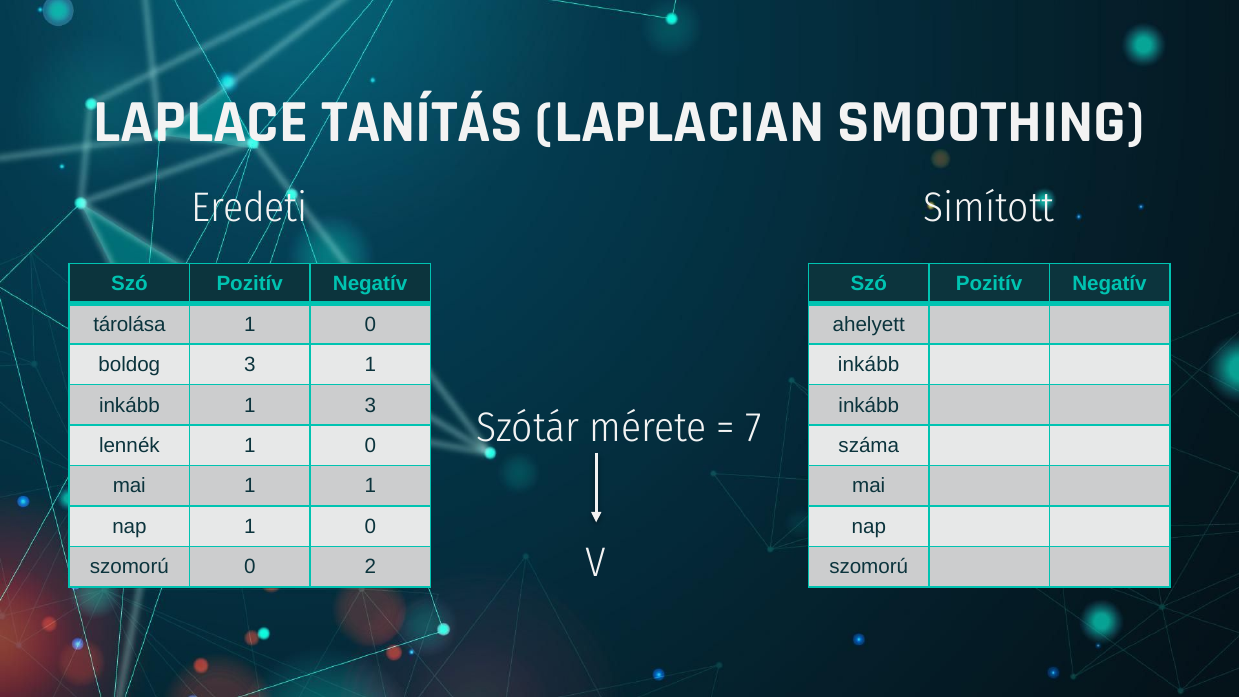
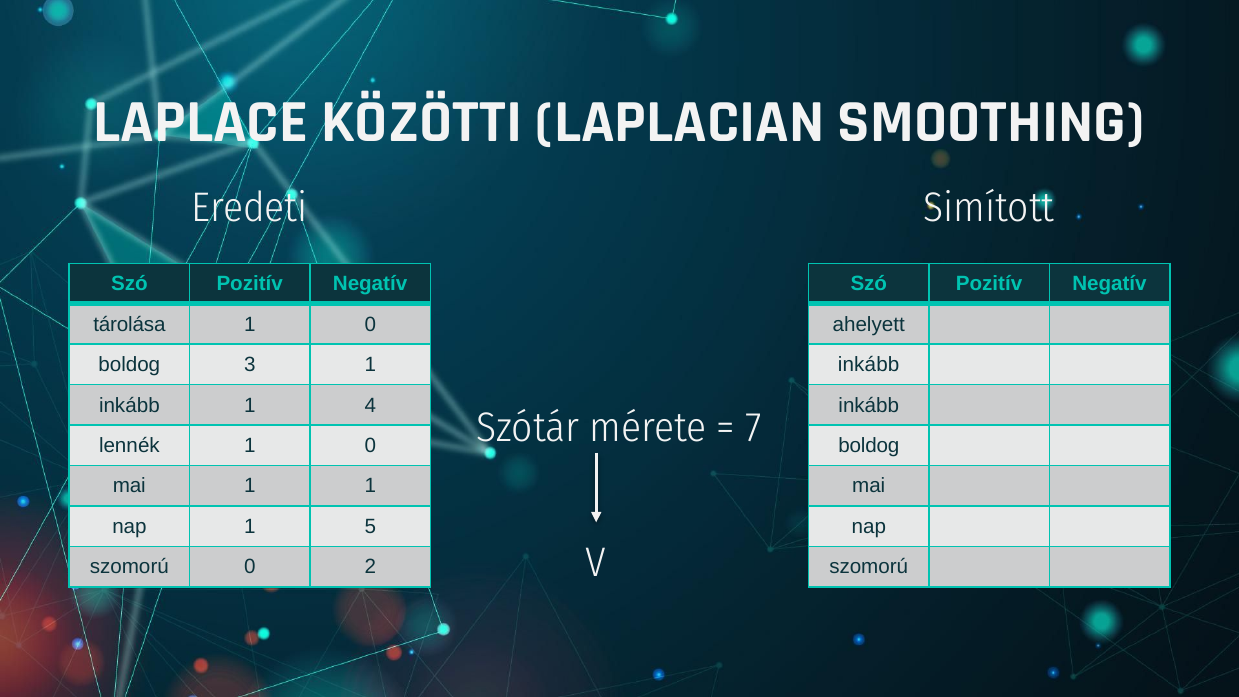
TANÍTÁS: TANÍTÁS -> KÖZÖTTI
1 3: 3 -> 4
száma at (869, 446): száma -> boldog
nap 1 0: 0 -> 5
